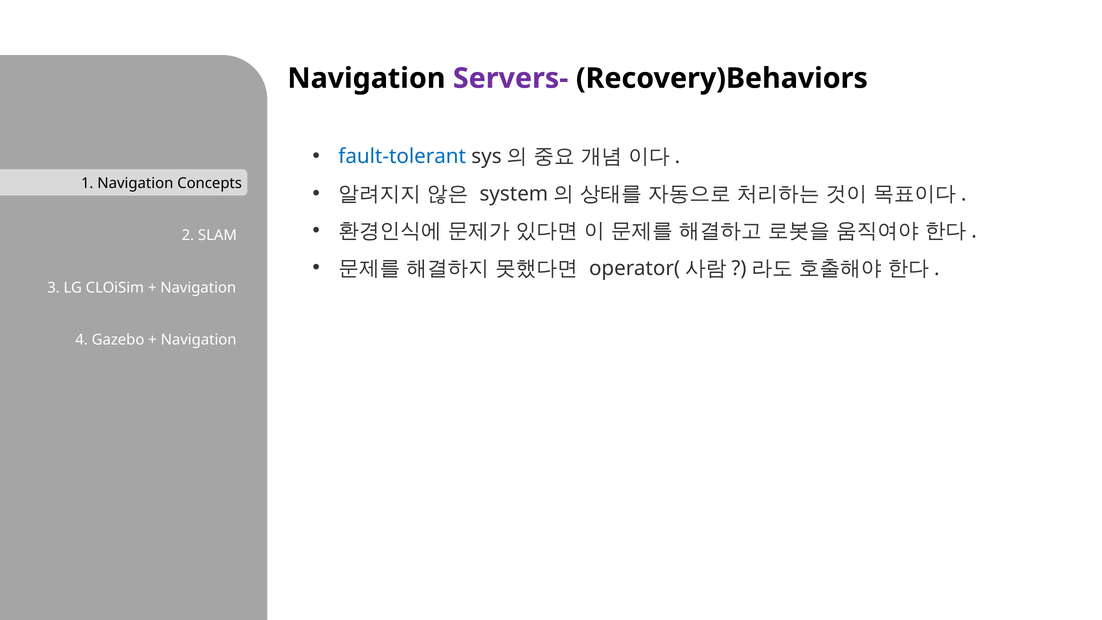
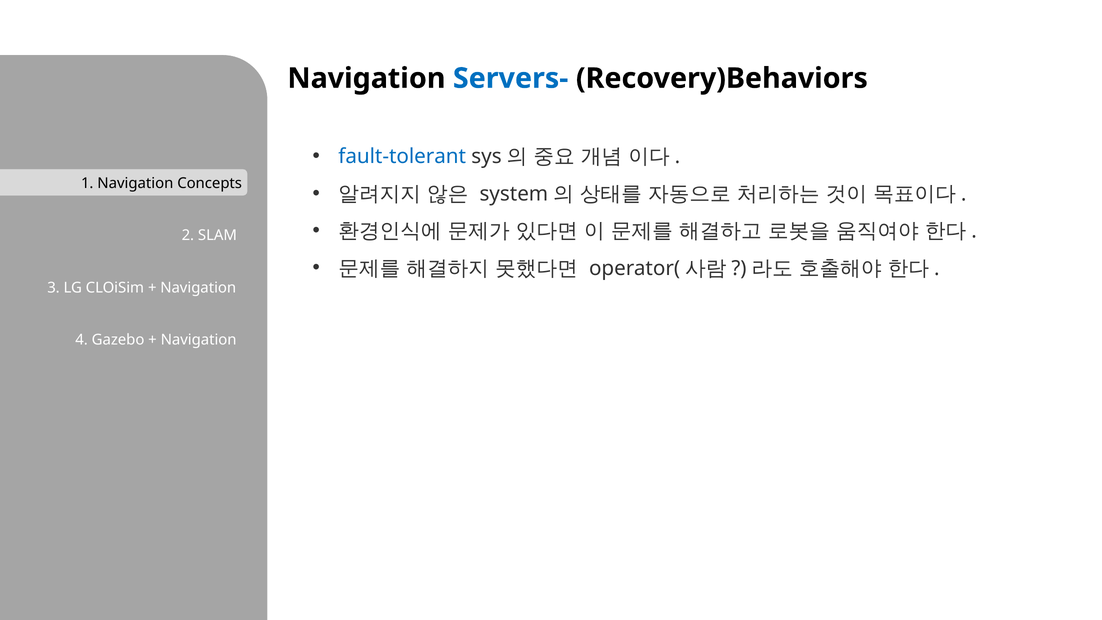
Servers- colour: purple -> blue
